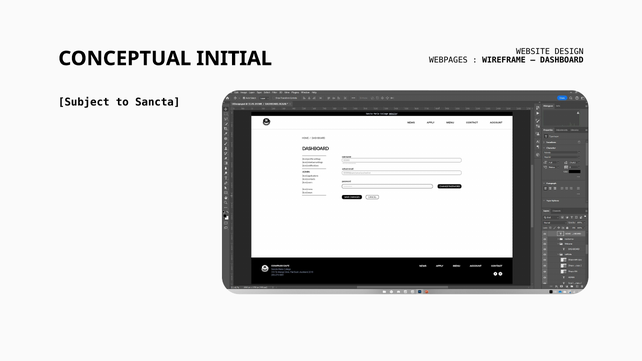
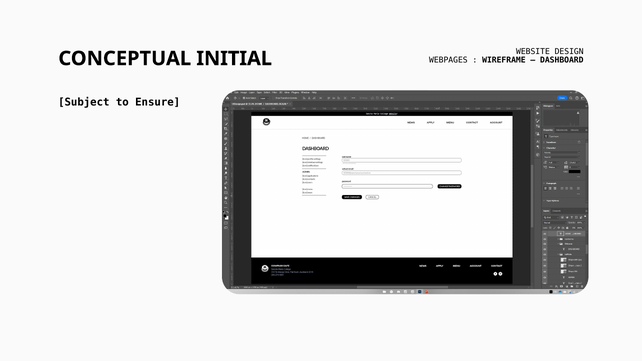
Sancta: Sancta -> Ensure
